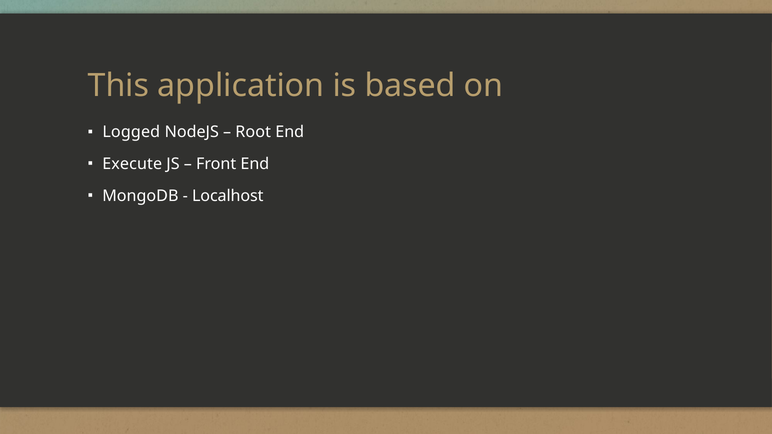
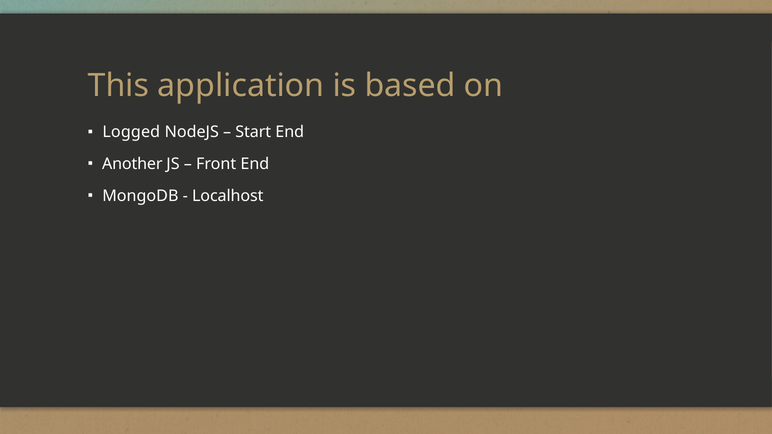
Root: Root -> Start
Execute: Execute -> Another
